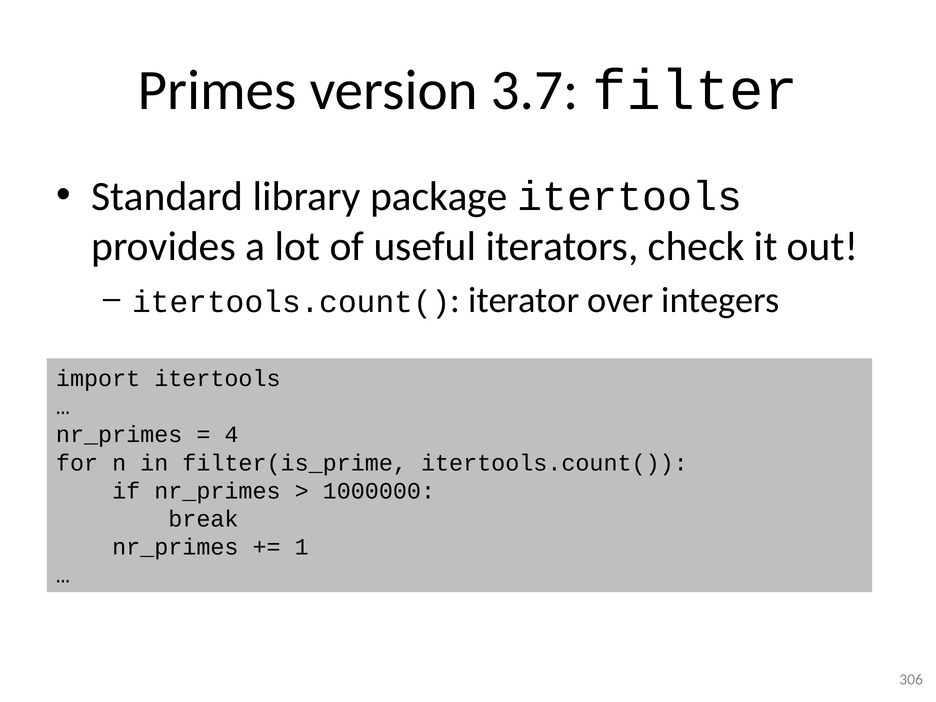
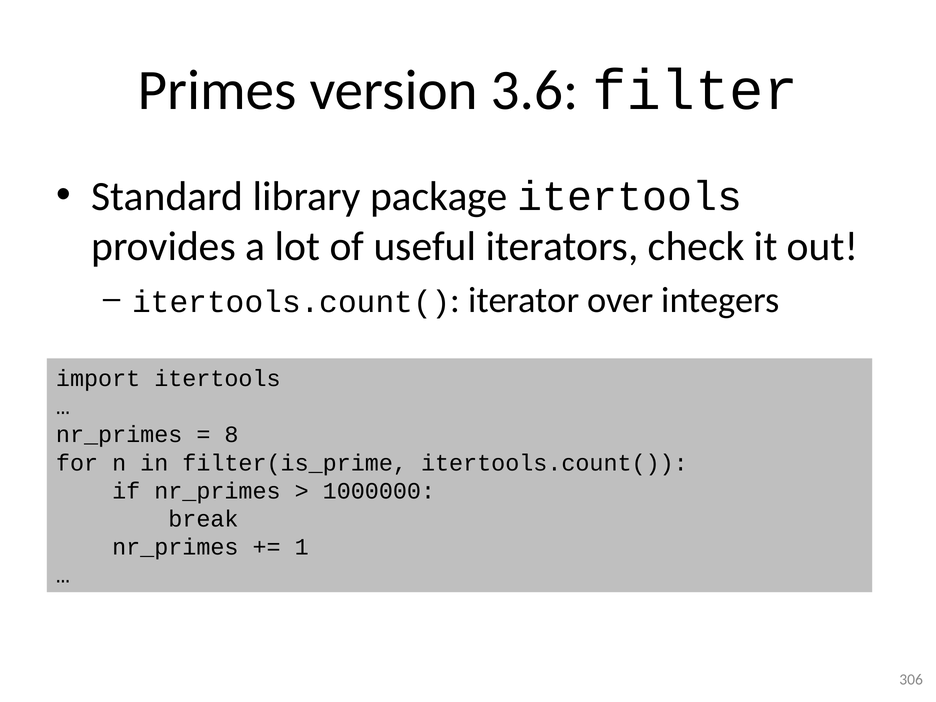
3.7: 3.7 -> 3.6
4: 4 -> 8
